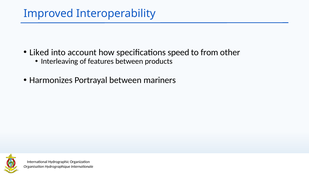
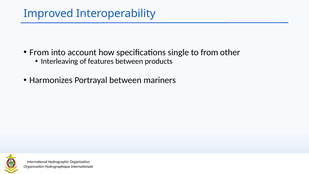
Liked at (39, 52): Liked -> From
speed: speed -> single
